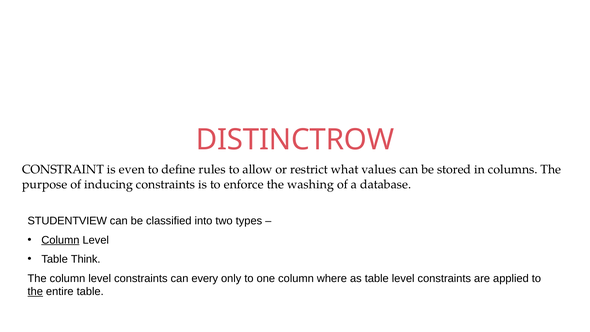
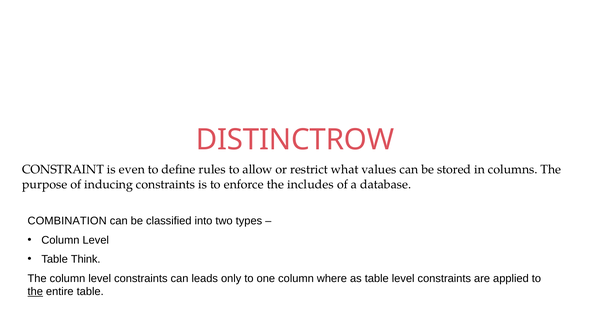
washing: washing -> includes
STUDENTVIEW: STUDENTVIEW -> COMBINATION
Column at (60, 240) underline: present -> none
every: every -> leads
